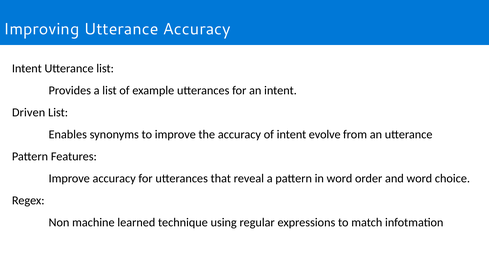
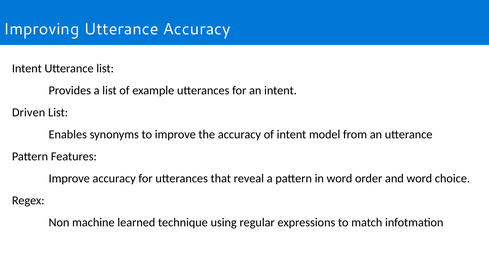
evolve: evolve -> model
